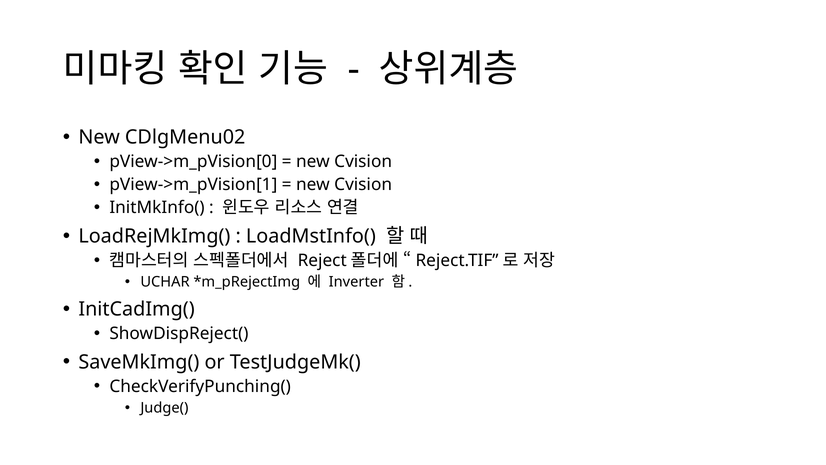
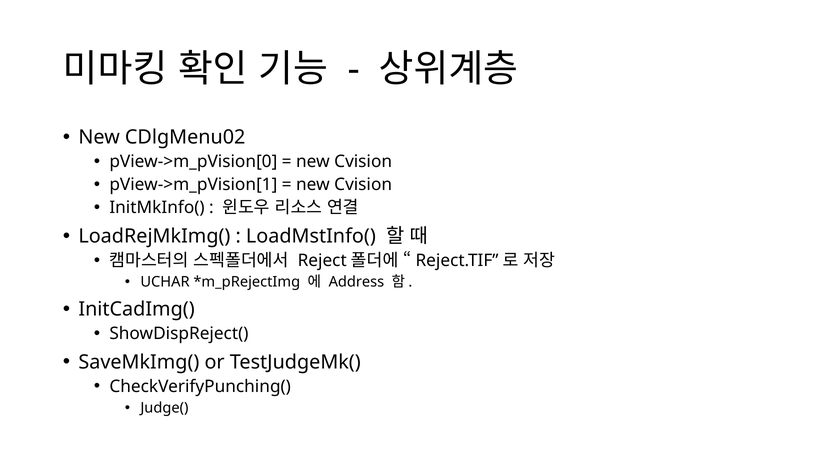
Inverter: Inverter -> Address
